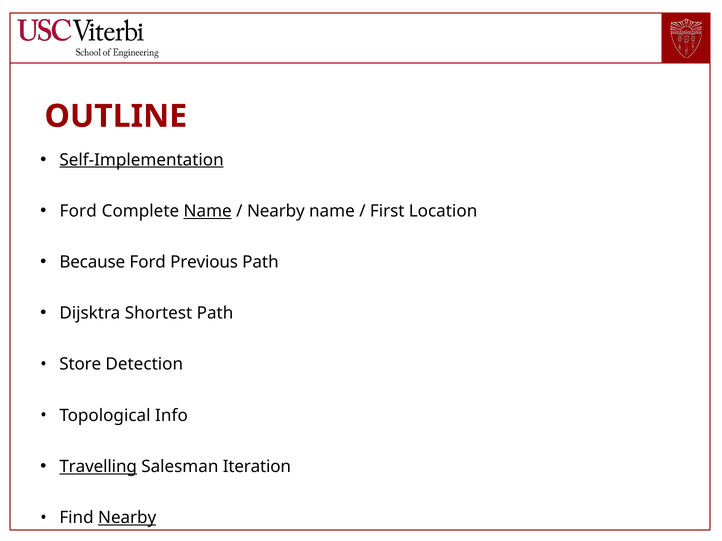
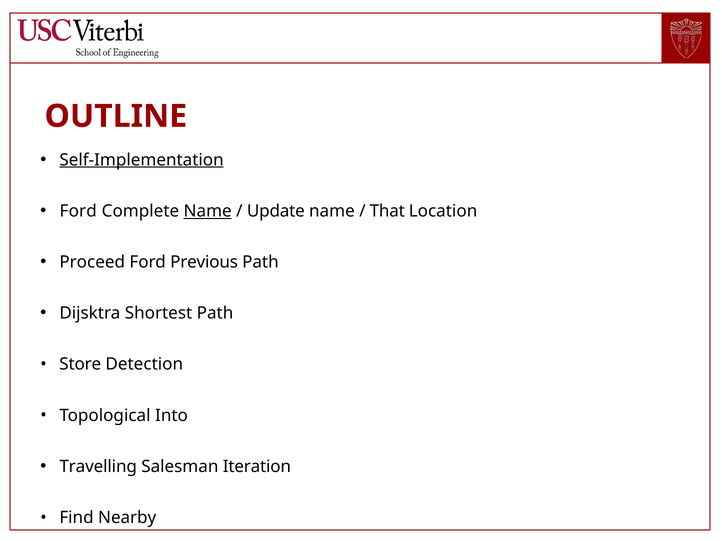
Nearby at (276, 211): Nearby -> Update
First: First -> That
Because: Because -> Proceed
Info: Info -> Into
Travelling underline: present -> none
Nearby at (127, 518) underline: present -> none
